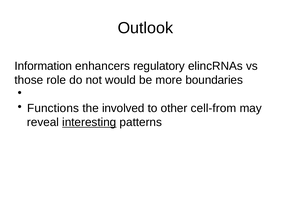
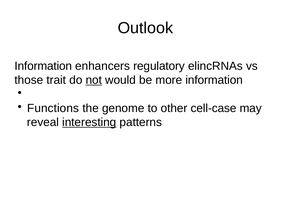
role: role -> trait
not underline: none -> present
more boundaries: boundaries -> information
involved: involved -> genome
cell-from: cell-from -> cell-case
